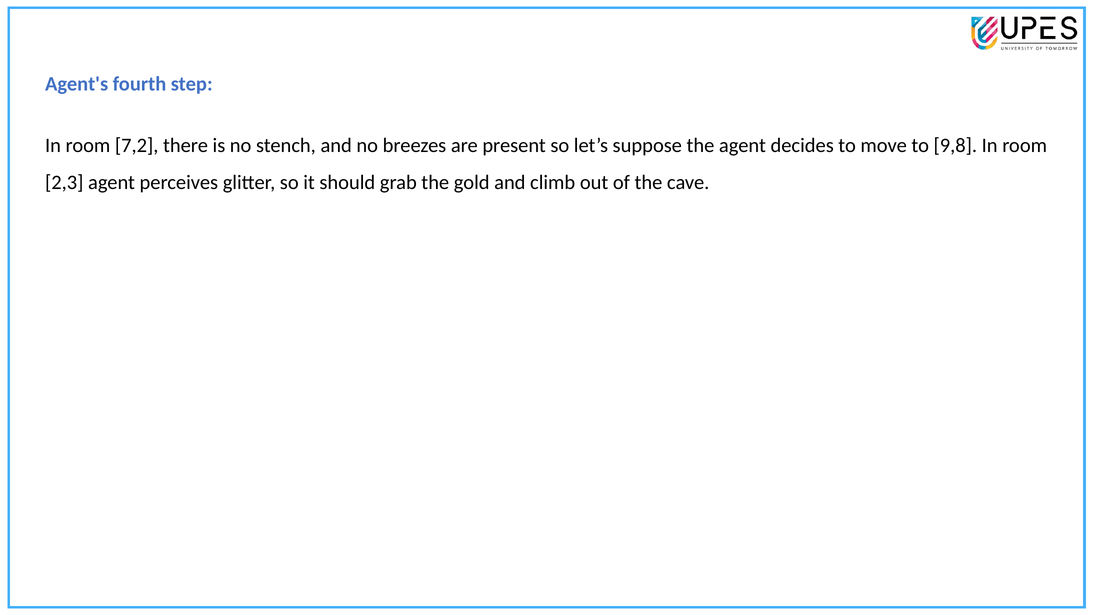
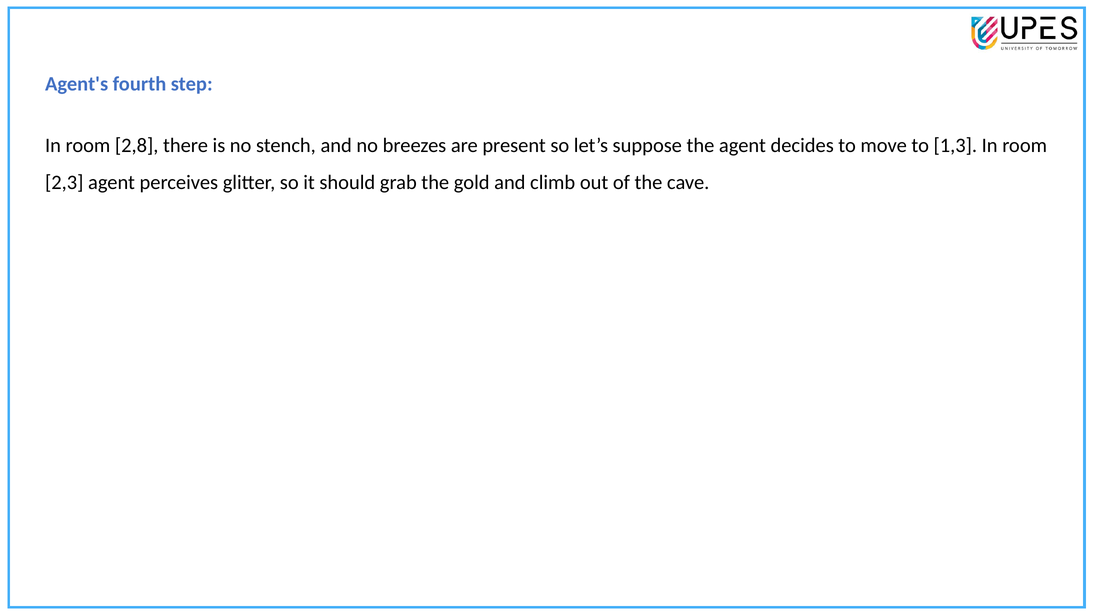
7,2: 7,2 -> 2,8
9,8: 9,8 -> 1,3
